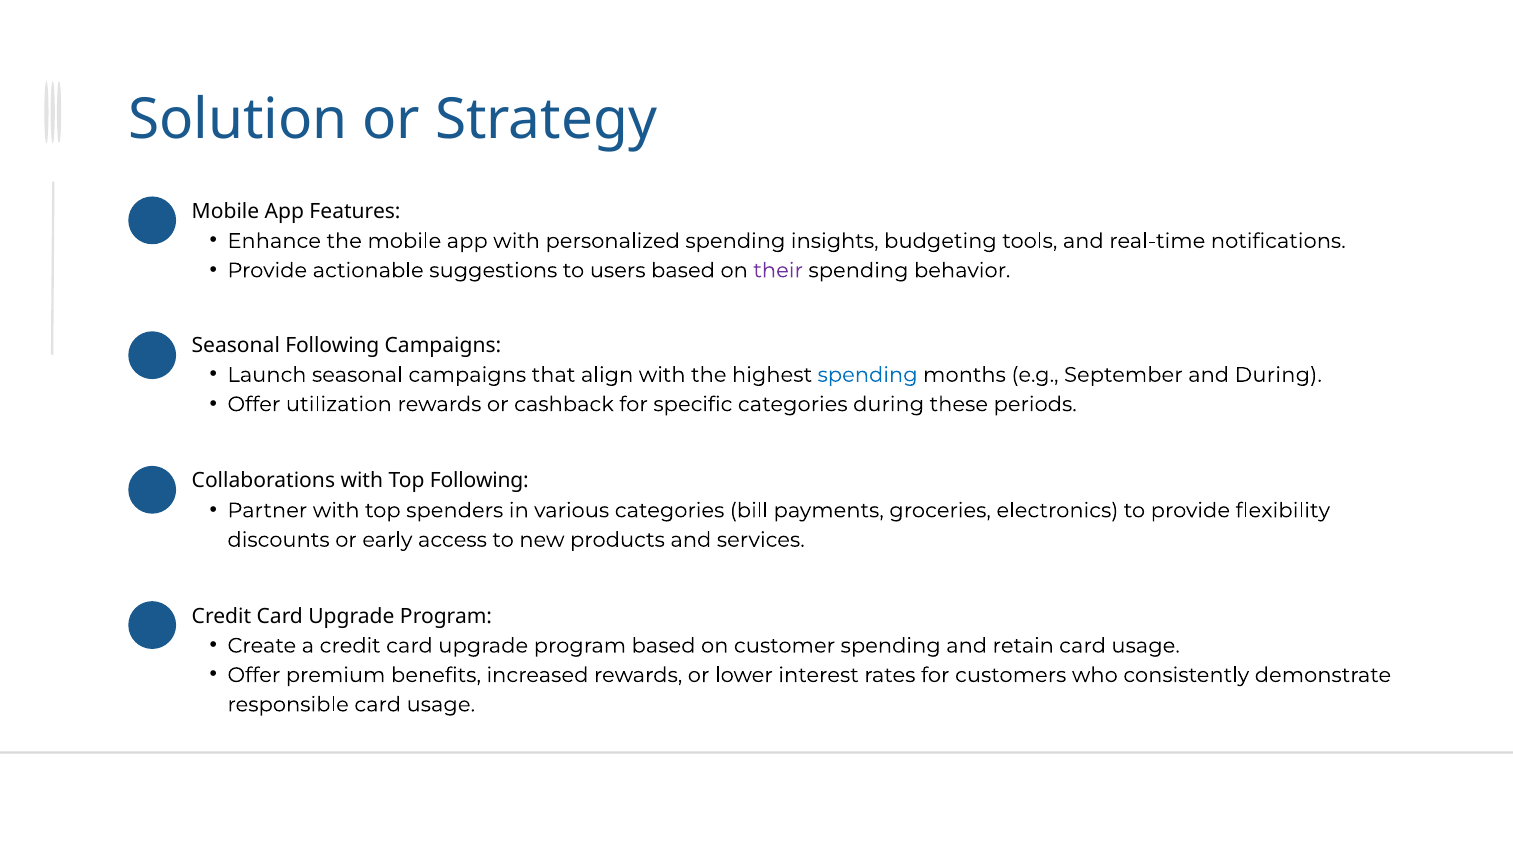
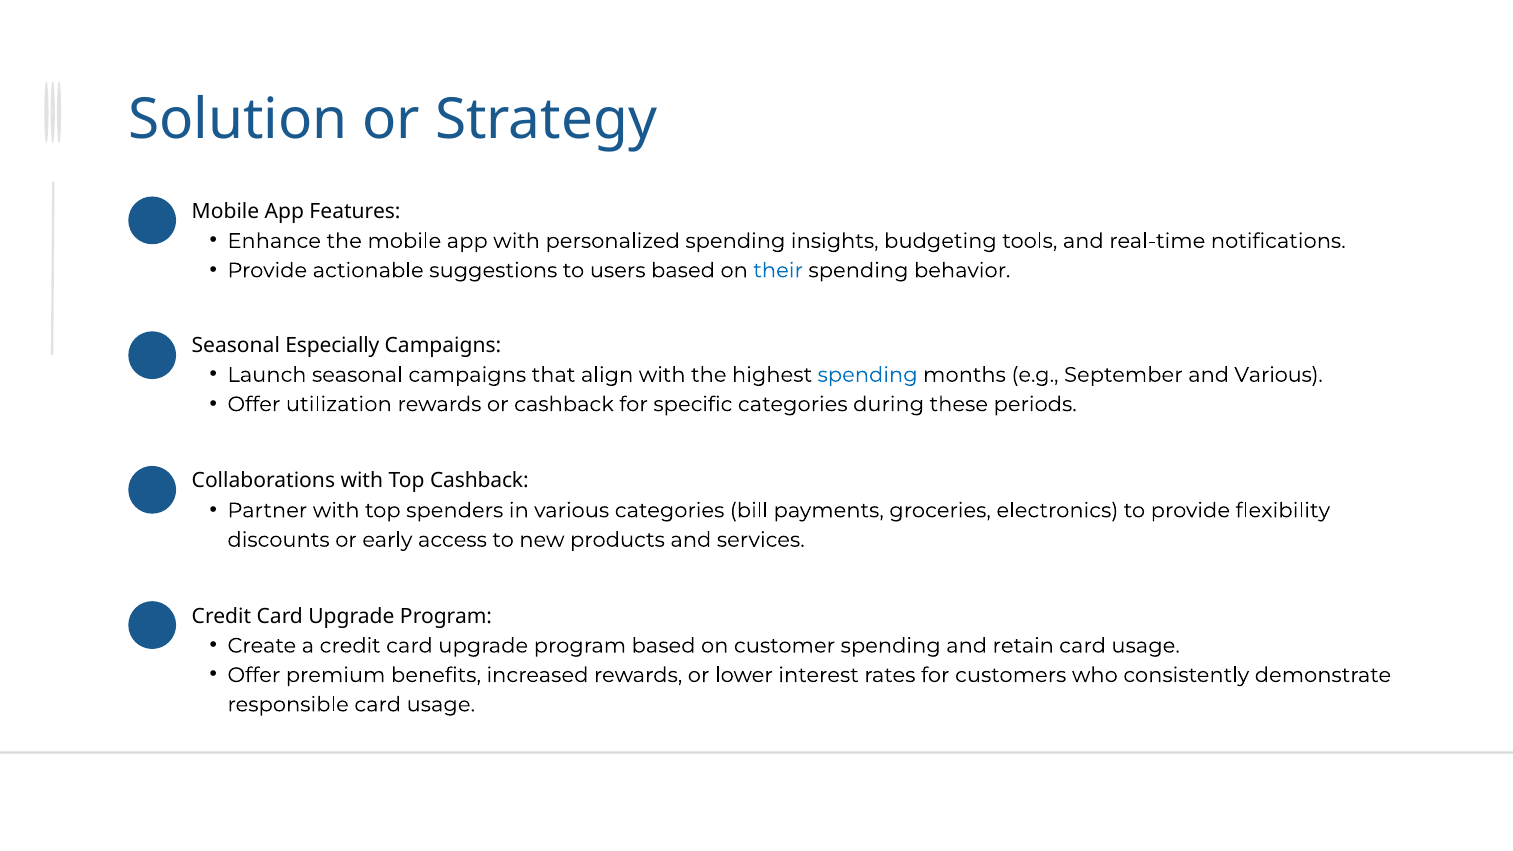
their colour: purple -> blue
Seasonal Following: Following -> Especially
and During: During -> Various
Top Following: Following -> Cashback
